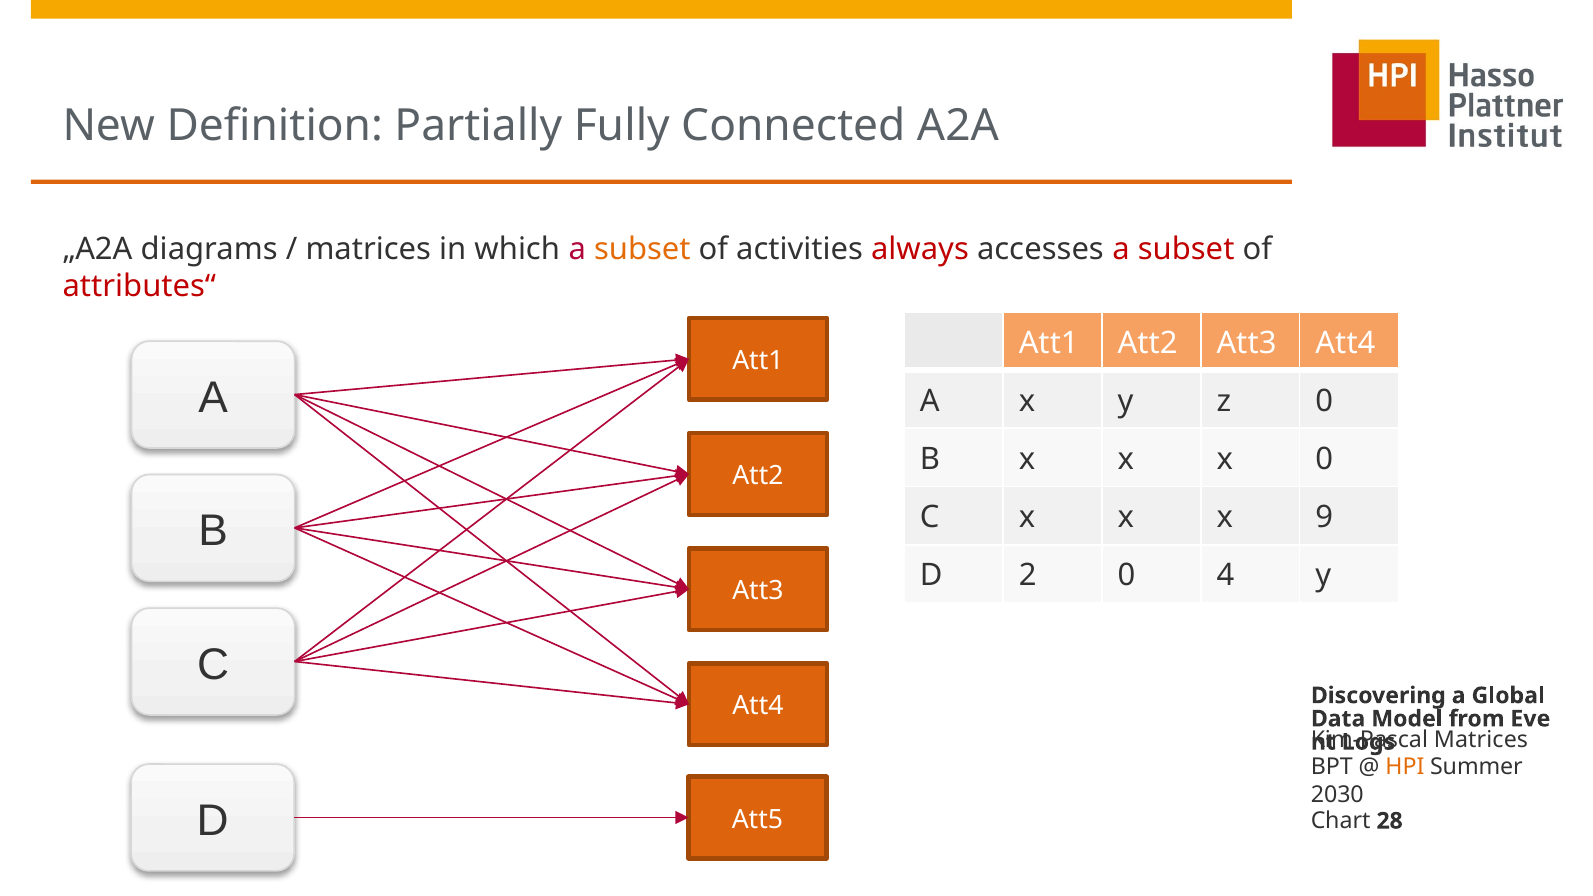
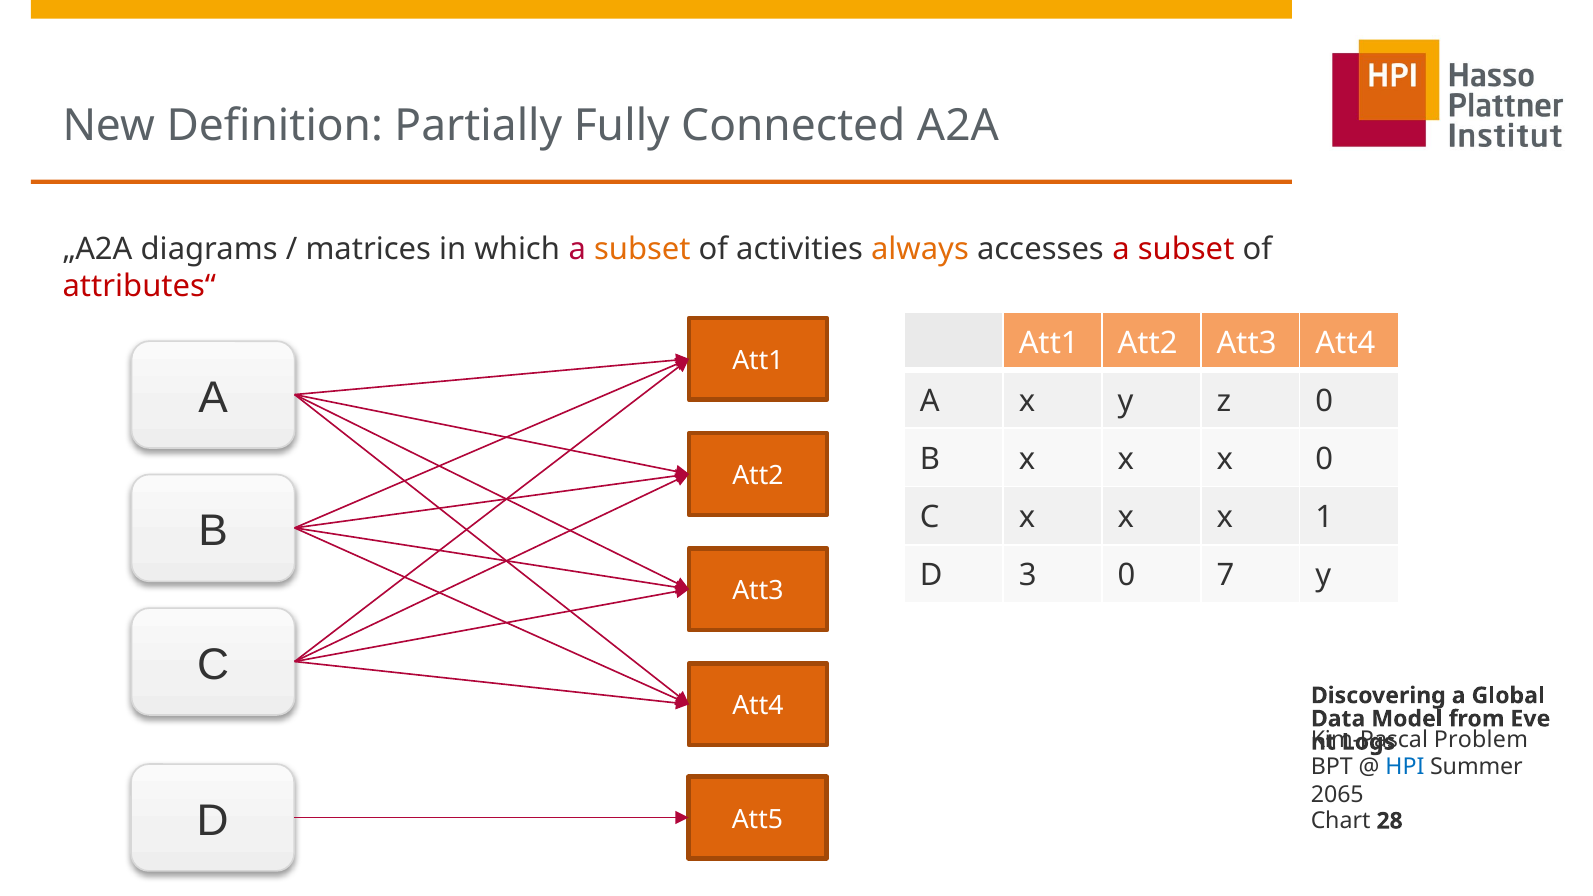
always colour: red -> orange
9: 9 -> 1
2: 2 -> 3
4: 4 -> 7
Matrices at (1481, 740): Matrices -> Problem
HPI colour: orange -> blue
2030: 2030 -> 2065
